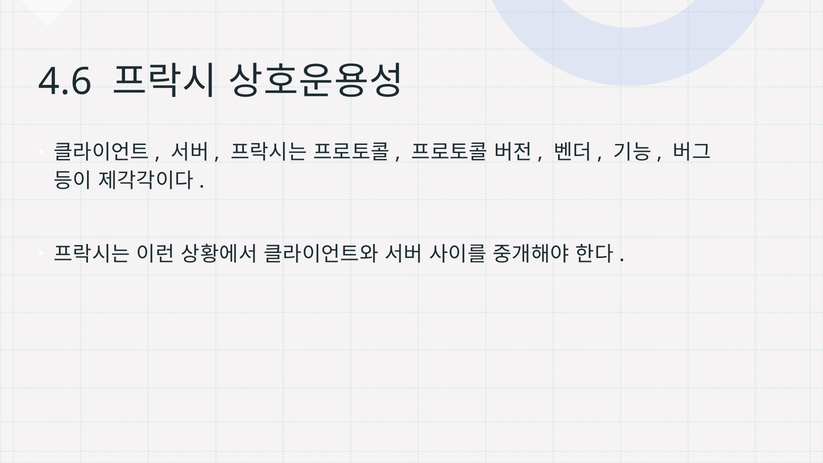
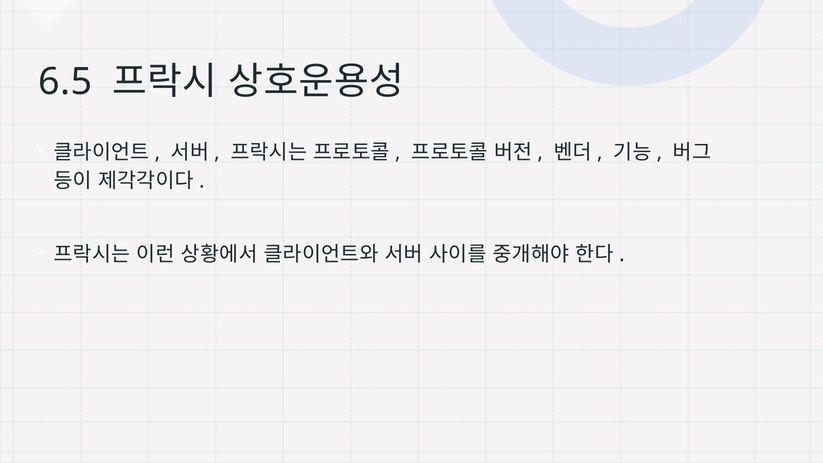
4.6: 4.6 -> 6.5
